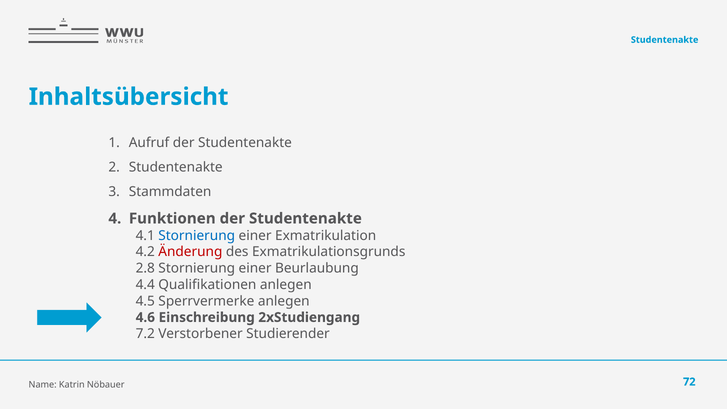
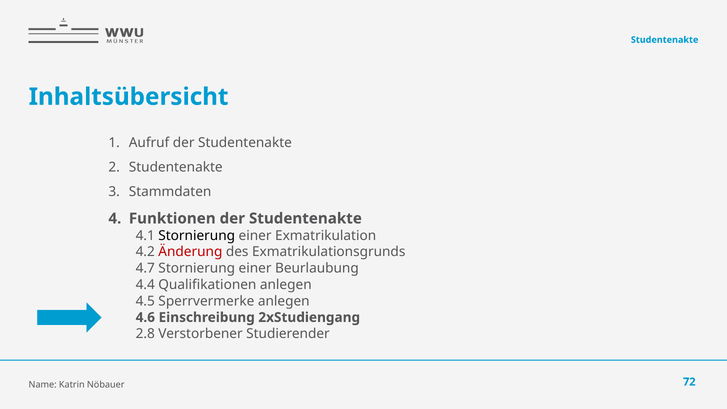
Stornierung at (197, 236) colour: blue -> black
2.8: 2.8 -> 4.7
7.2: 7.2 -> 2.8
